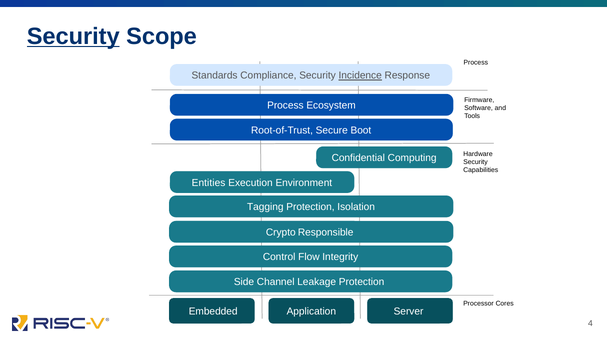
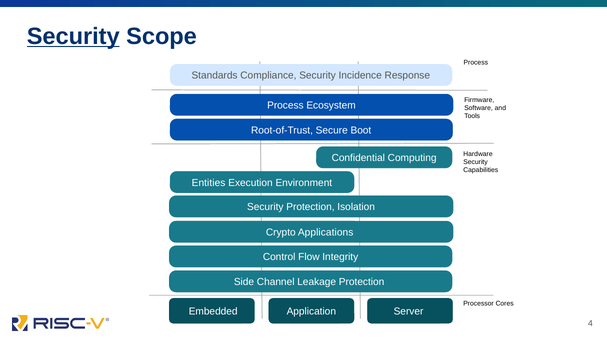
Incidence underline: present -> none
Tagging at (265, 207): Tagging -> Security
Responsible: Responsible -> Applications
